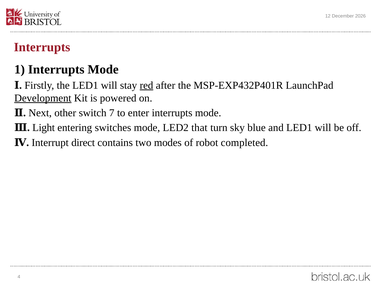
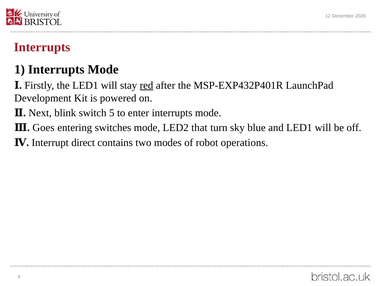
Development underline: present -> none
other: other -> blink
7: 7 -> 5
Light: Light -> Goes
completed: completed -> operations
